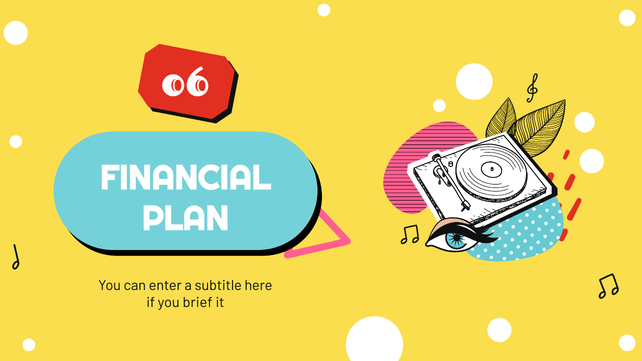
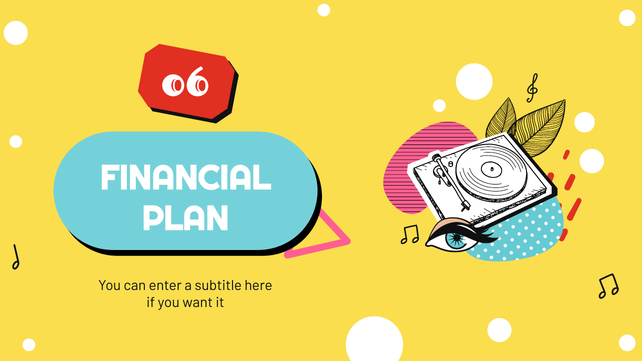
brief: brief -> want
